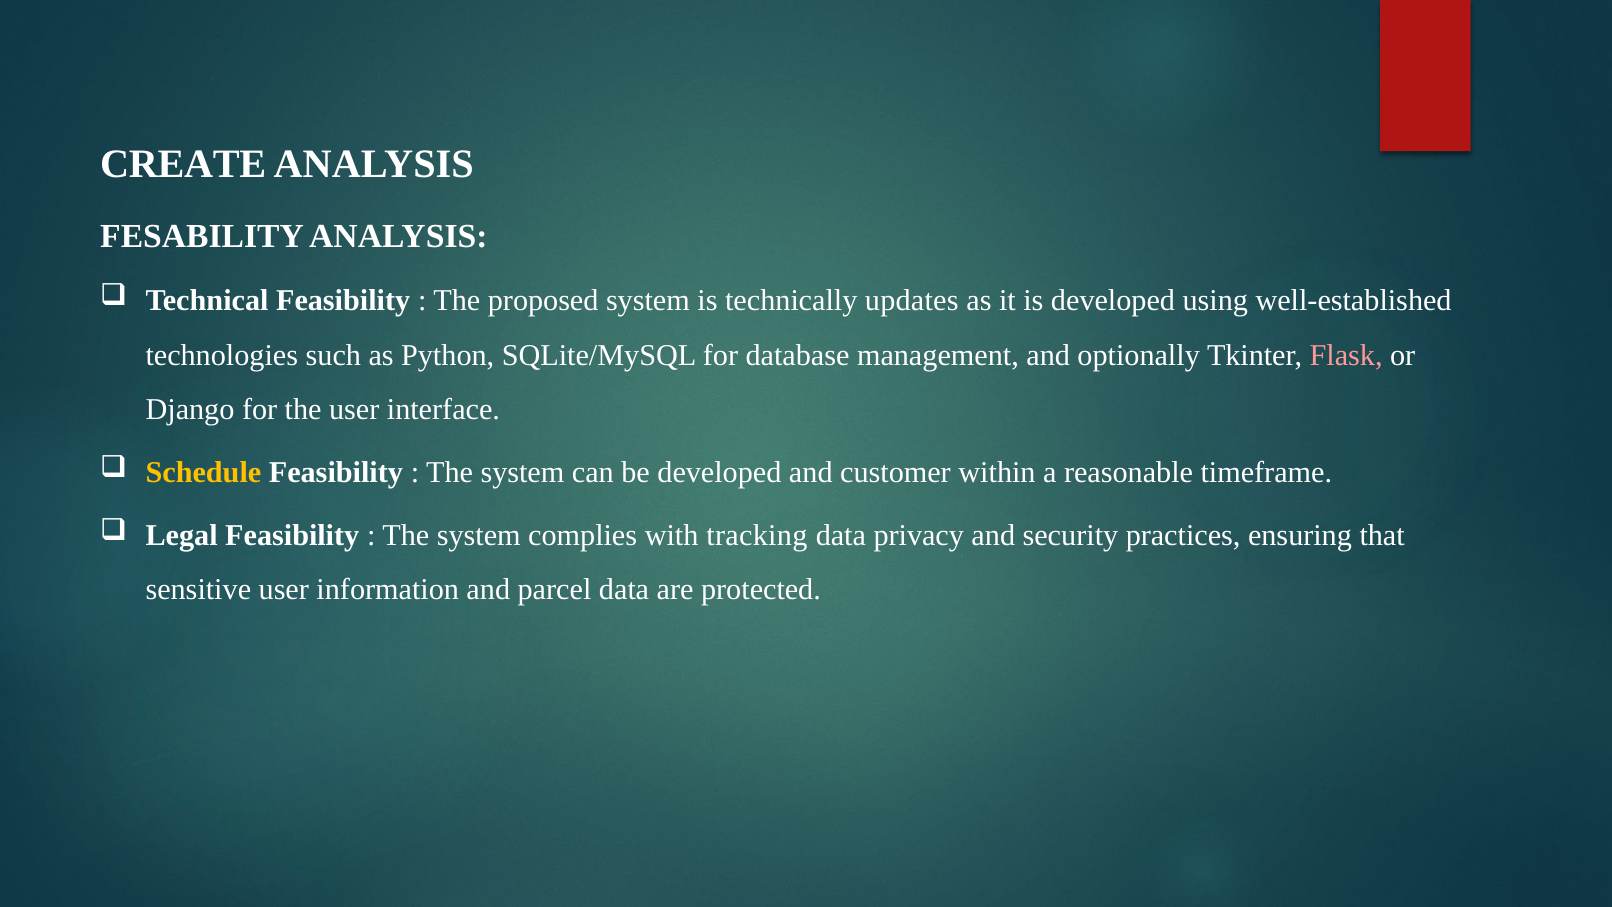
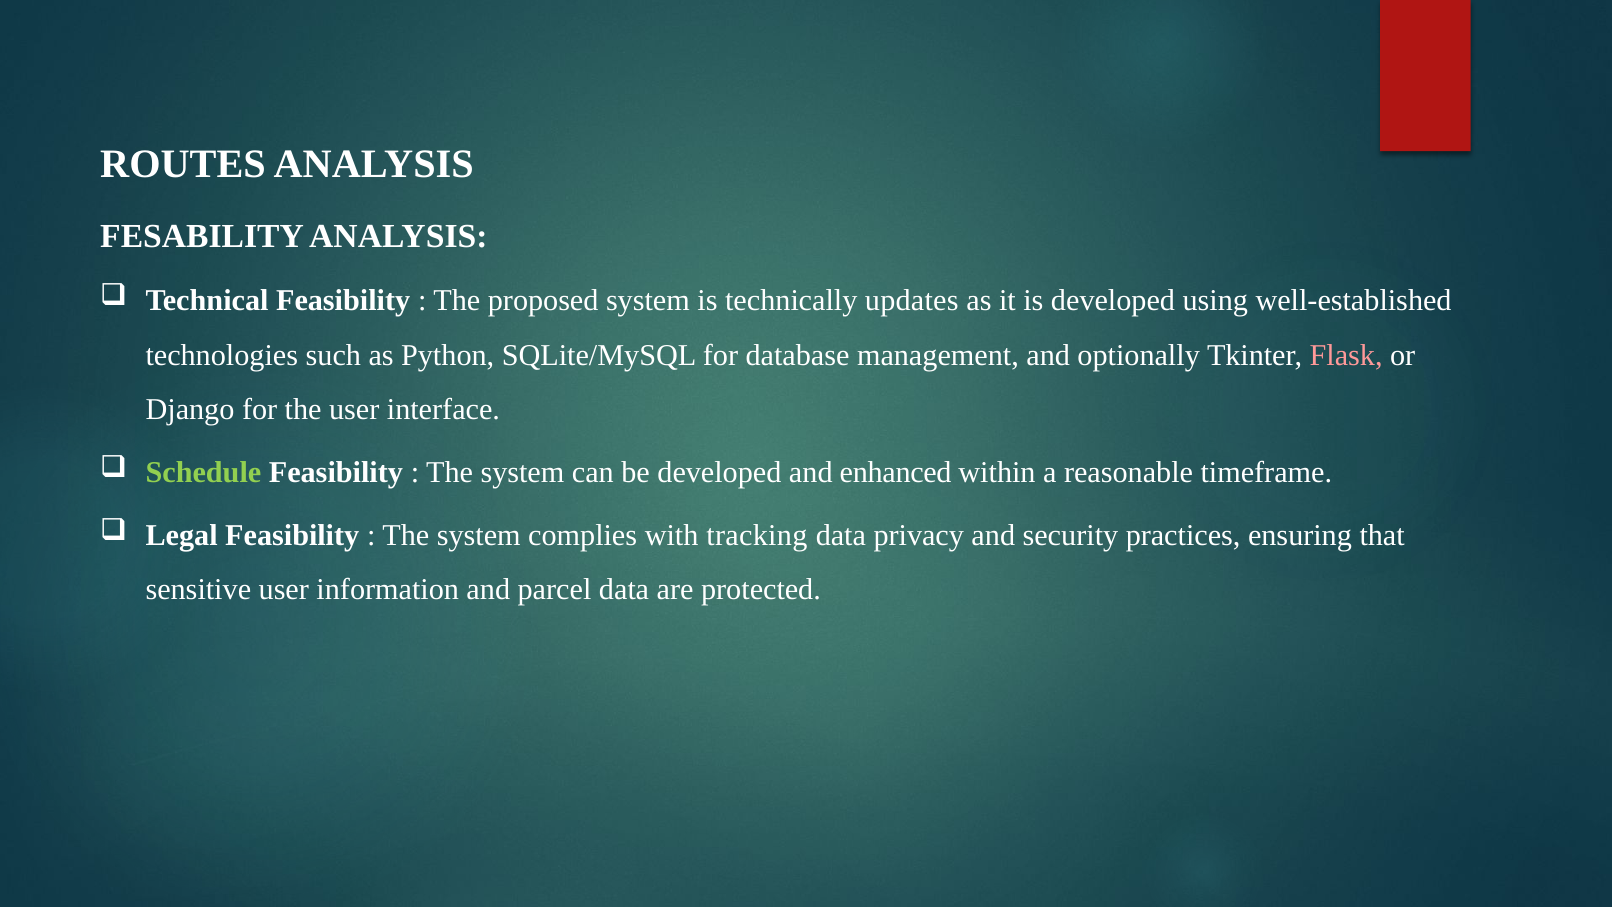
CREATE: CREATE -> ROUTES
Schedule colour: yellow -> light green
customer: customer -> enhanced
